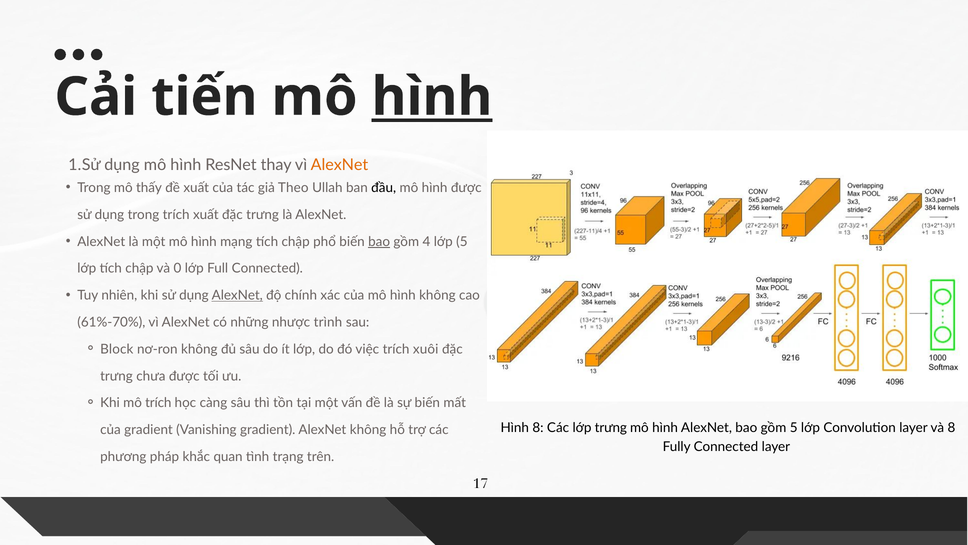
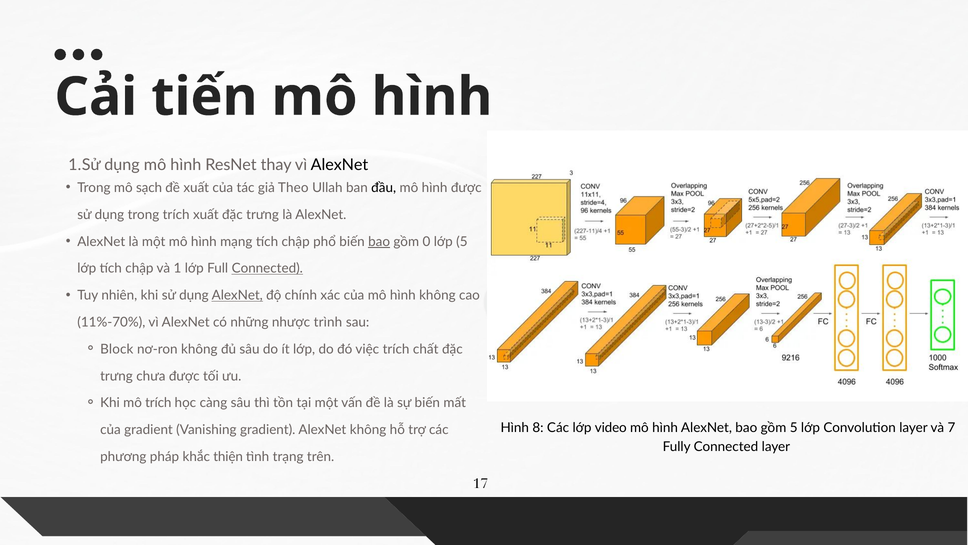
hình at (432, 97) underline: present -> none
AlexNet at (339, 165) colour: orange -> black
thấy: thấy -> sạch
4: 4 -> 0
0: 0 -> 1
Connected at (267, 268) underline: none -> present
61%-70%: 61%-70% -> 11%-70%
xuôi: xuôi -> chất
lớp trưng: trưng -> video
và 8: 8 -> 7
quan: quan -> thiện
